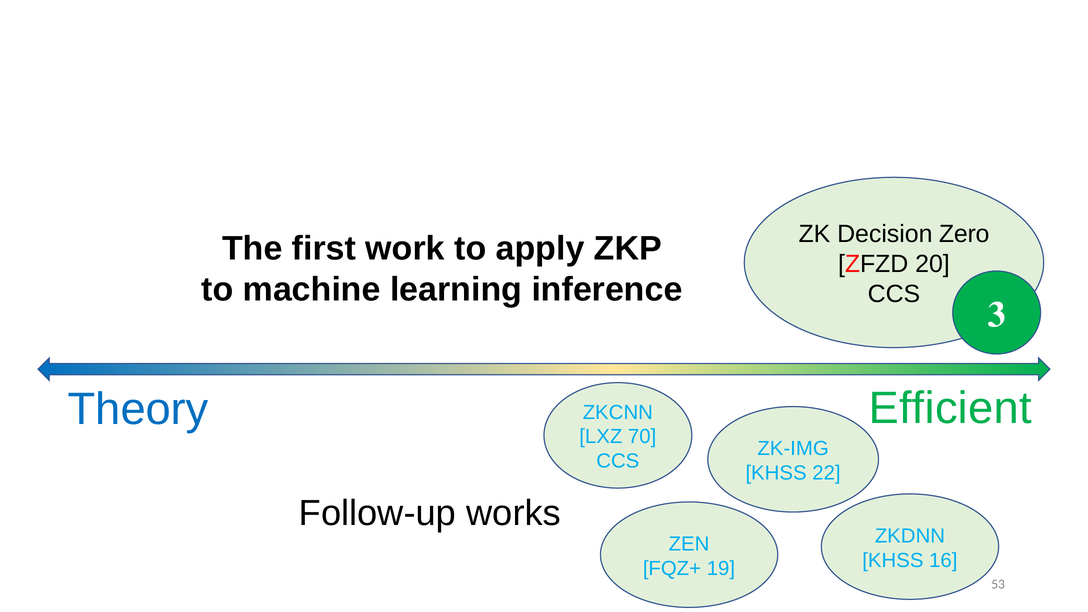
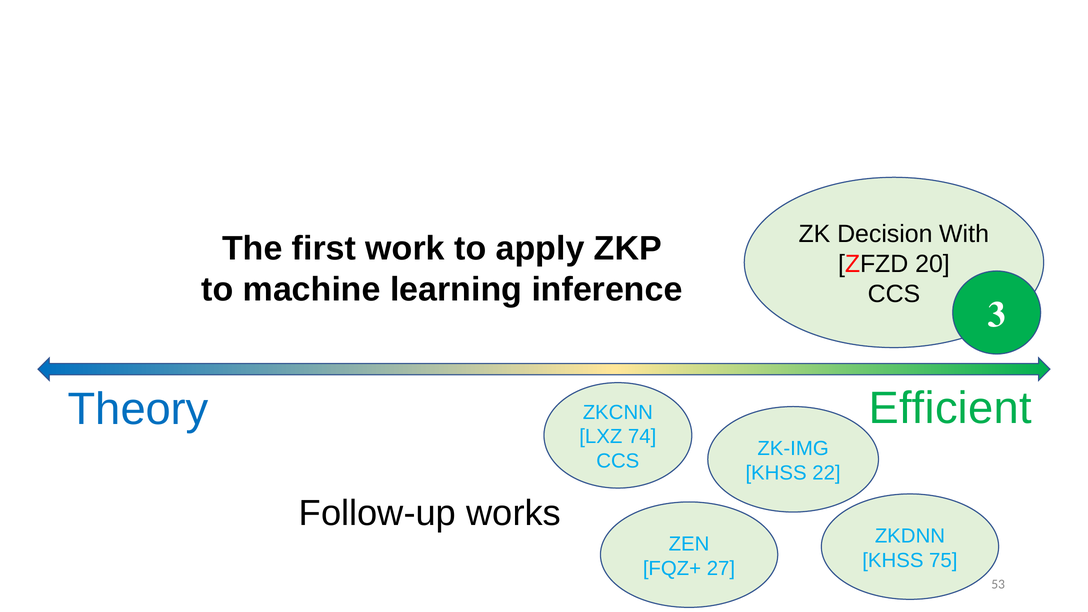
Zero: Zero -> With
70: 70 -> 74
16: 16 -> 75
19: 19 -> 27
